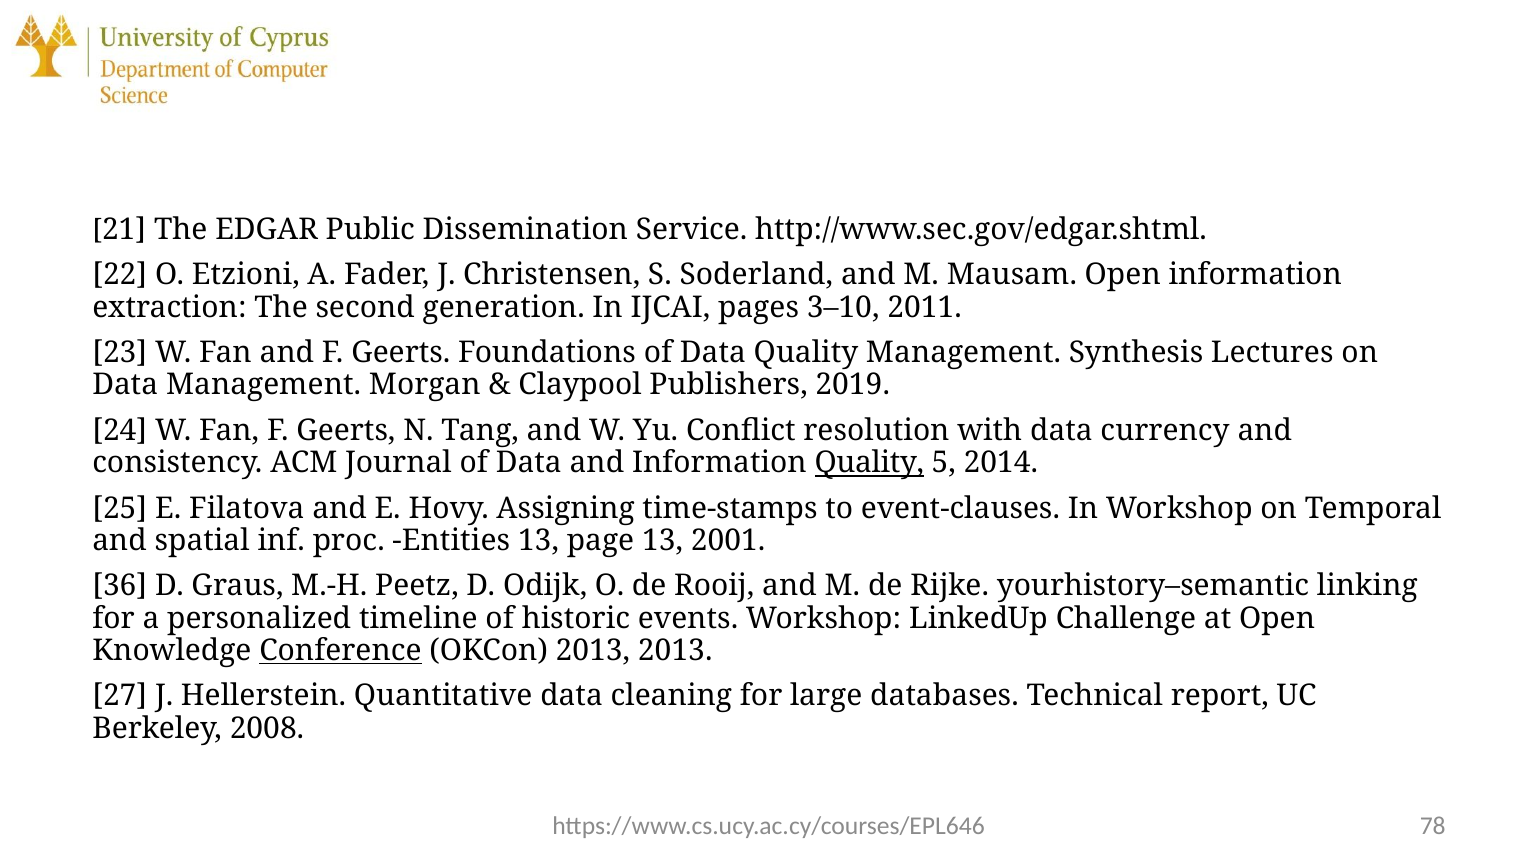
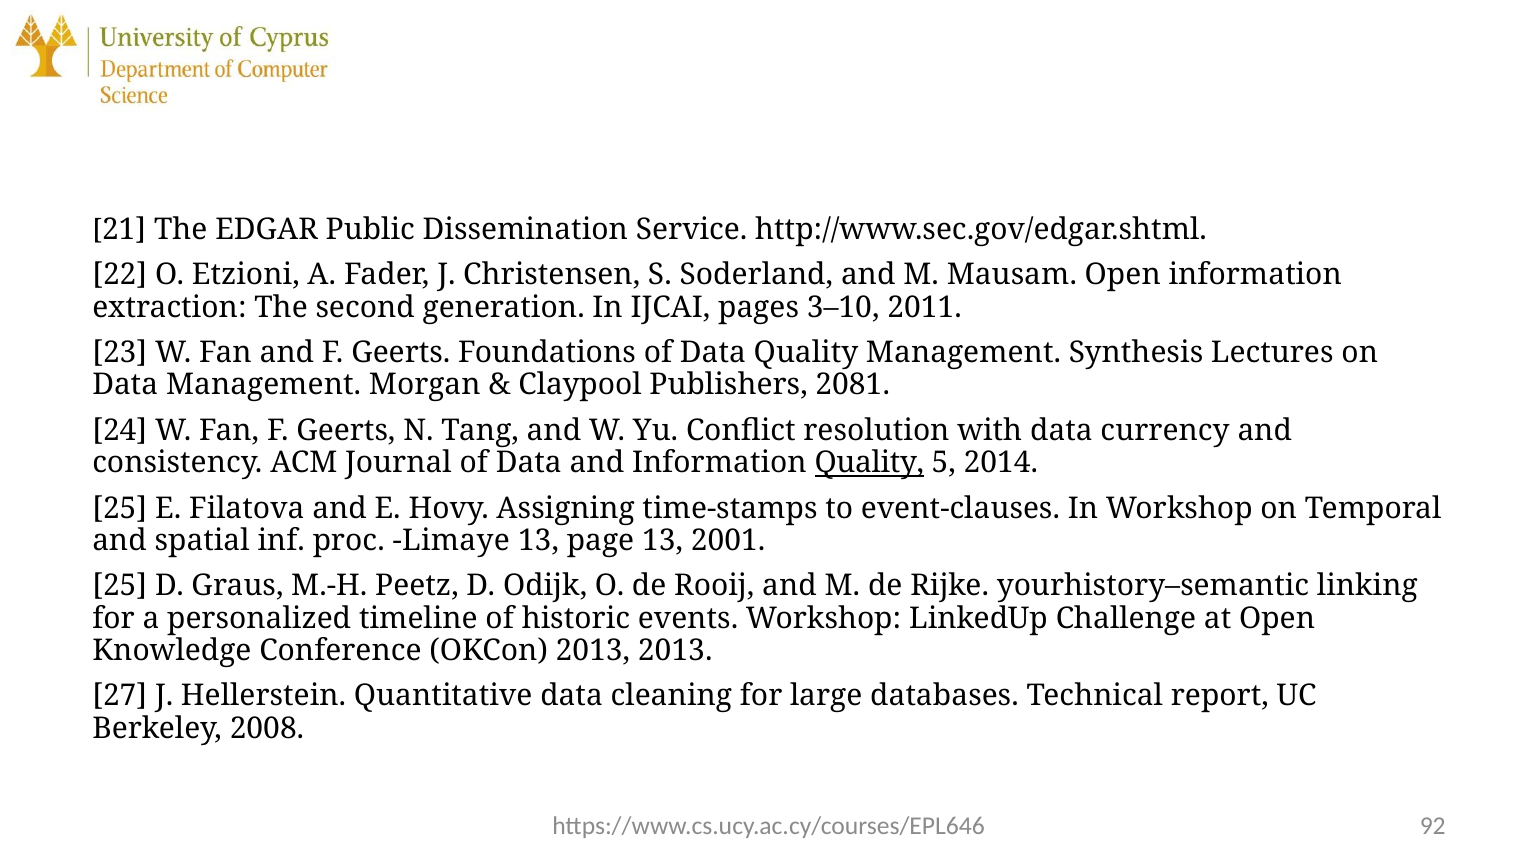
2019: 2019 -> 2081
Entities: Entities -> Limaye
36 at (120, 586): 36 -> 25
Conference underline: present -> none
78: 78 -> 92
